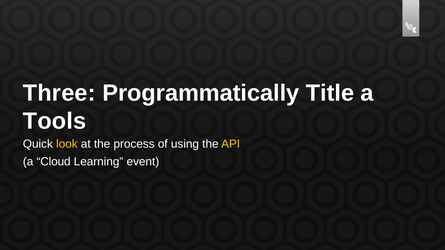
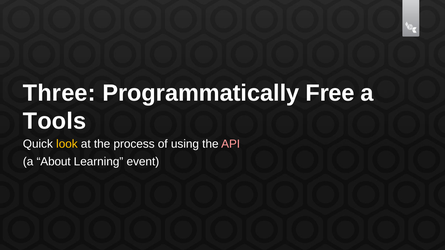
Title: Title -> Free
API colour: yellow -> pink
Cloud: Cloud -> About
